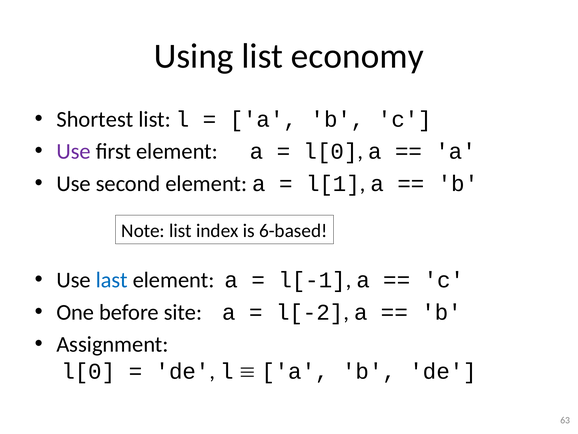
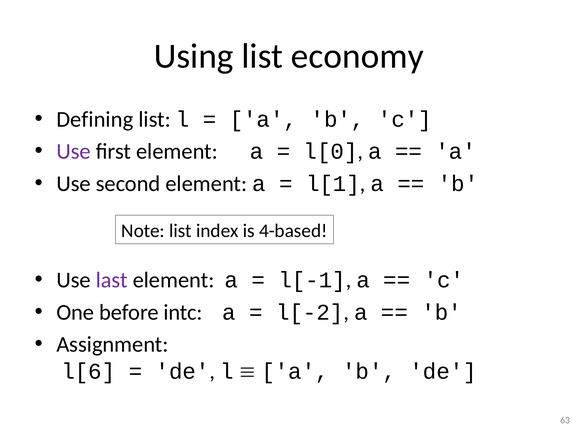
Shortest: Shortest -> Defining
6-based: 6-based -> 4-based
last colour: blue -> purple
site: site -> intc
l[0 at (88, 371): l[0 -> l[6
